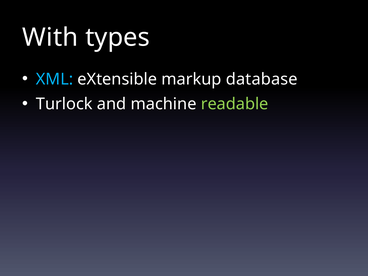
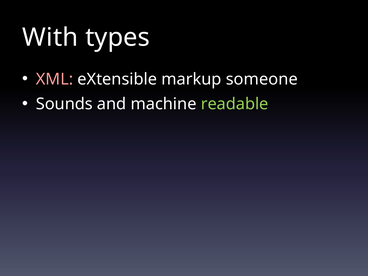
XML colour: light blue -> pink
database: database -> someone
Turlock: Turlock -> Sounds
